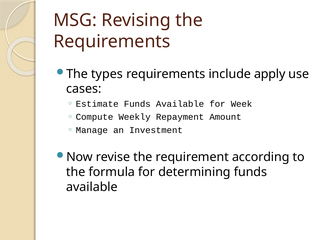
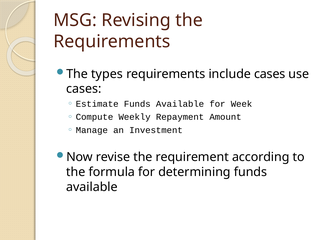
include apply: apply -> cases
